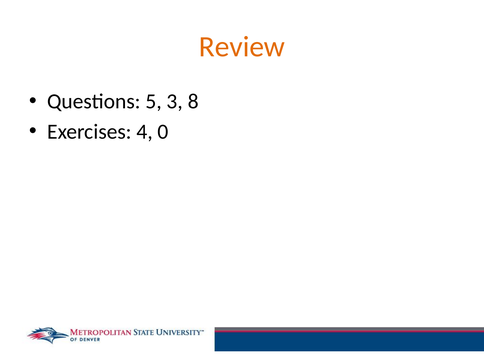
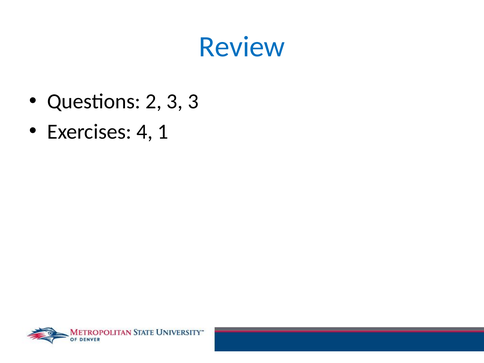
Review colour: orange -> blue
5: 5 -> 2
3 8: 8 -> 3
0: 0 -> 1
